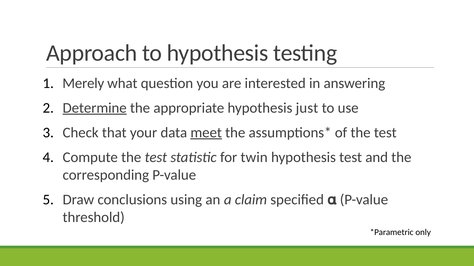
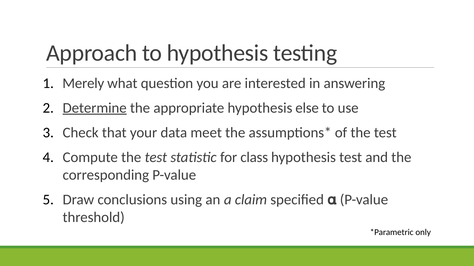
just: just -> else
meet underline: present -> none
twin: twin -> class
